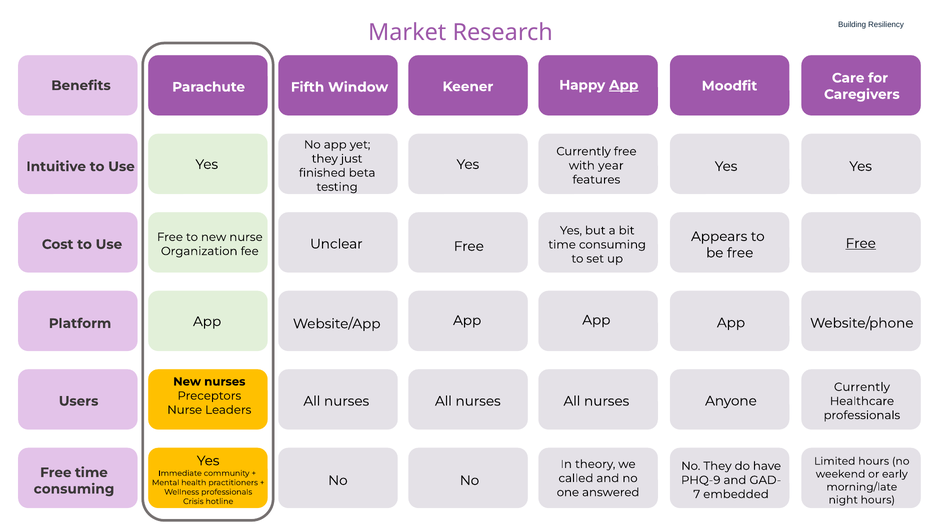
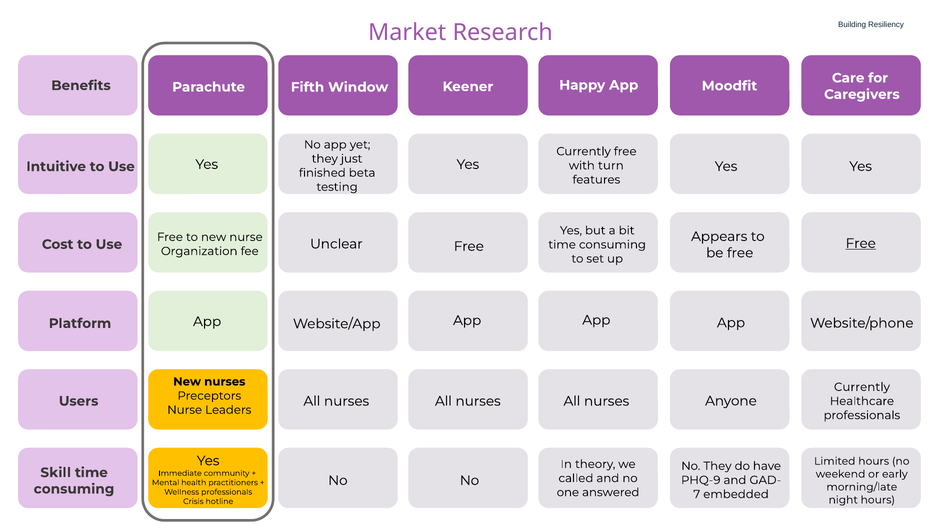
App at (624, 85) underline: present -> none
year: year -> turn
Free at (56, 473): Free -> Skill
